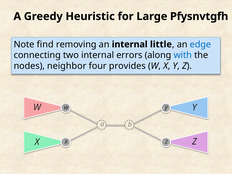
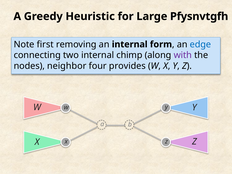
find: find -> first
little: little -> form
errors: errors -> chimp
with colour: blue -> purple
